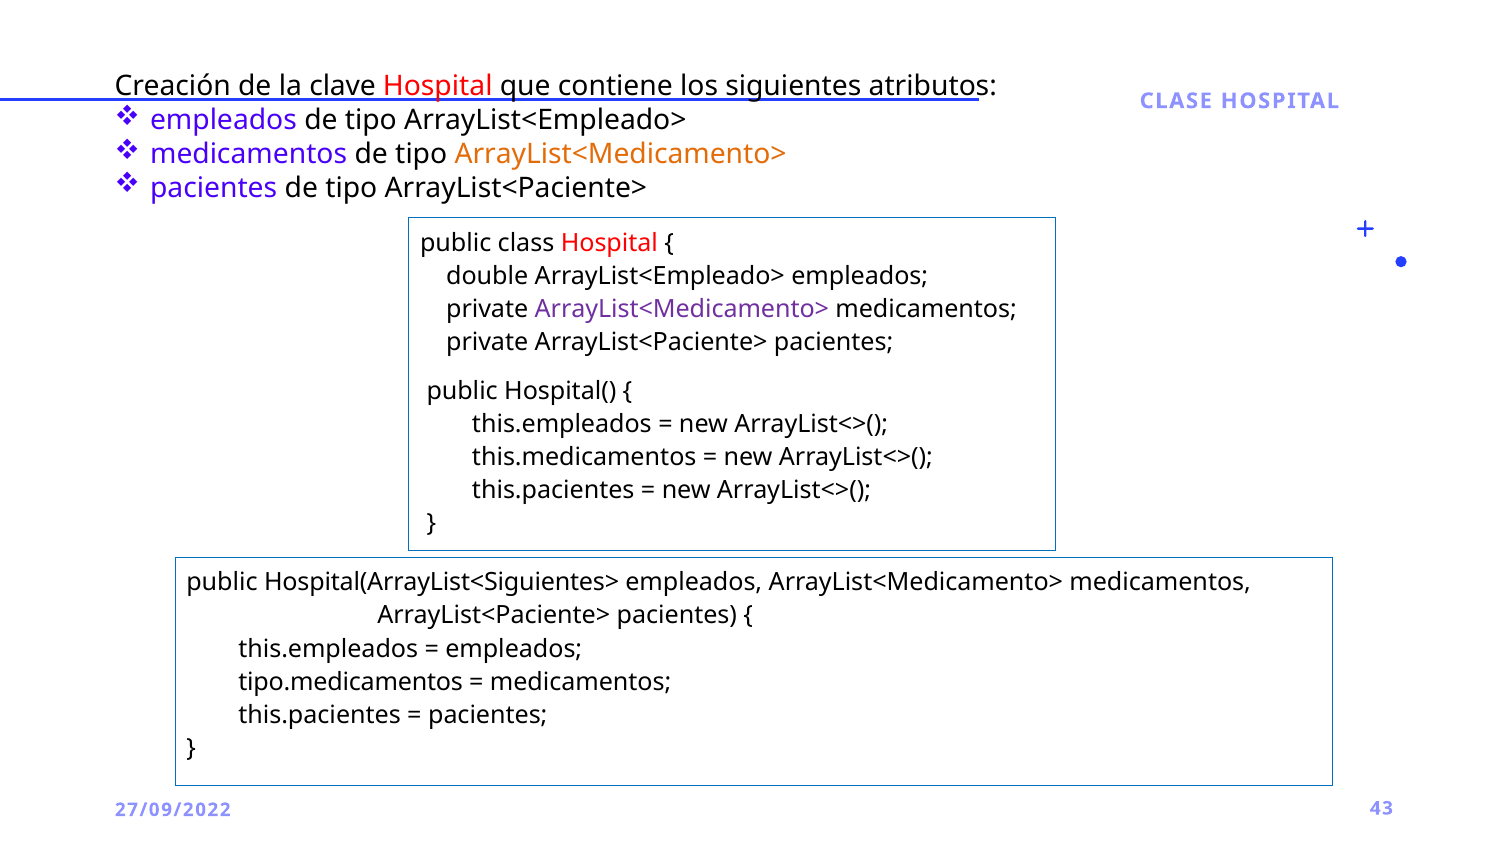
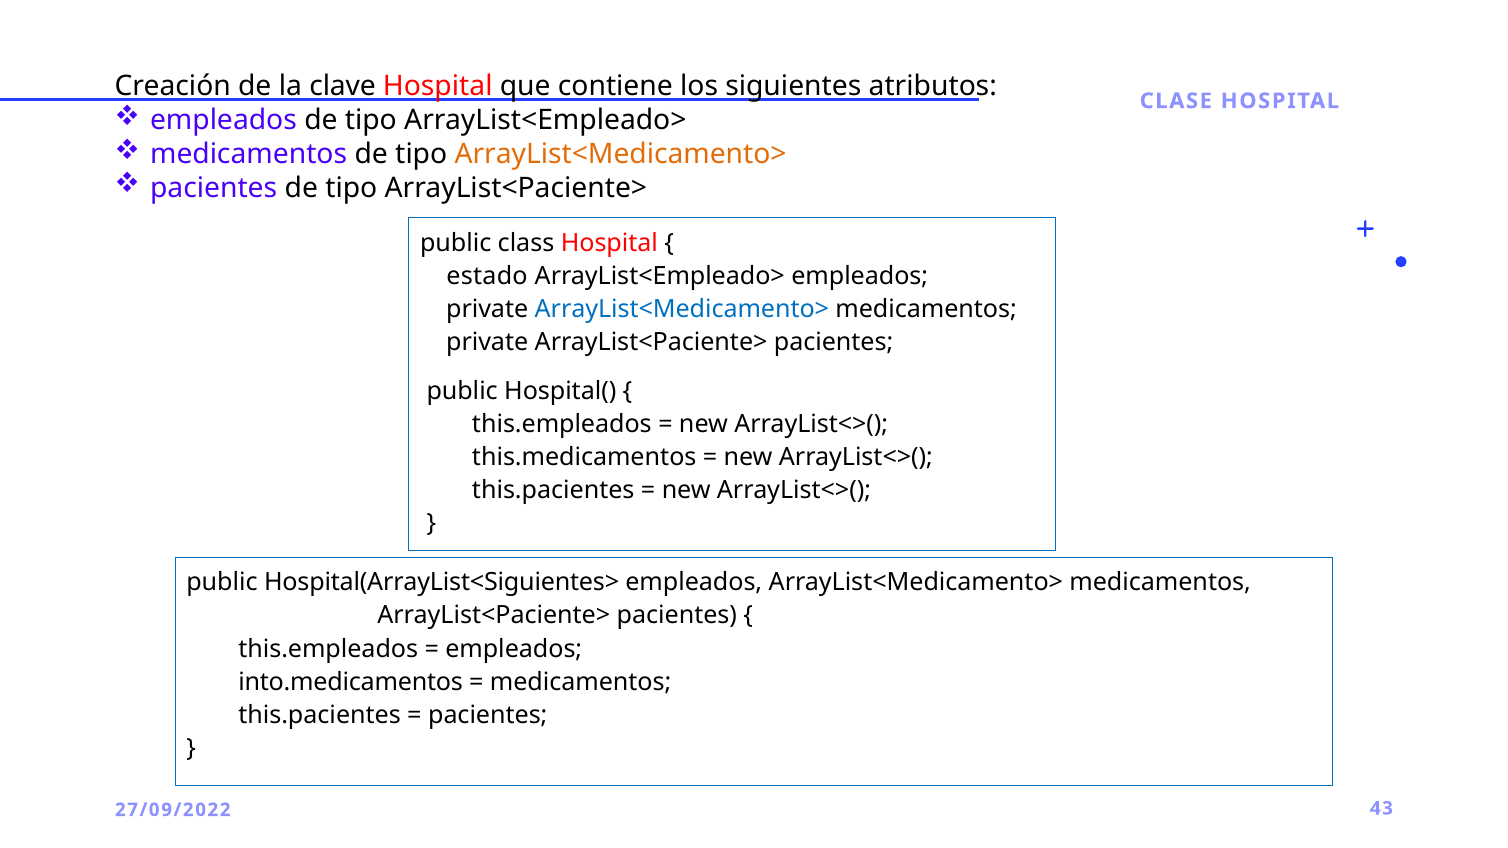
double: double -> estado
ArrayList<Medicamento> at (682, 309) colour: purple -> blue
tipo.medicamentos: tipo.medicamentos -> into.medicamentos
